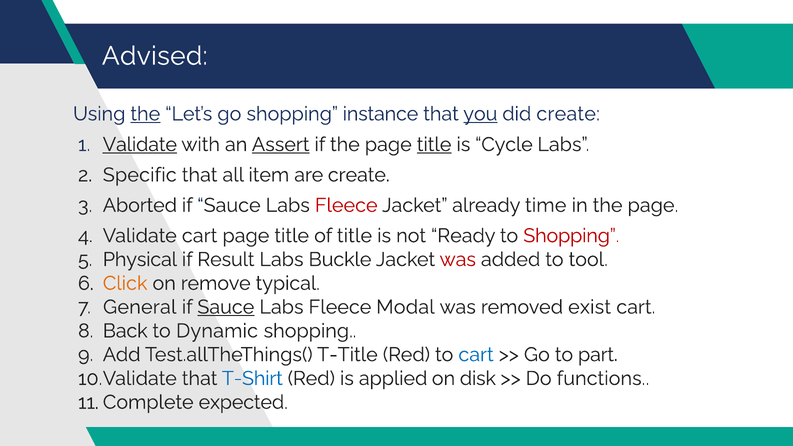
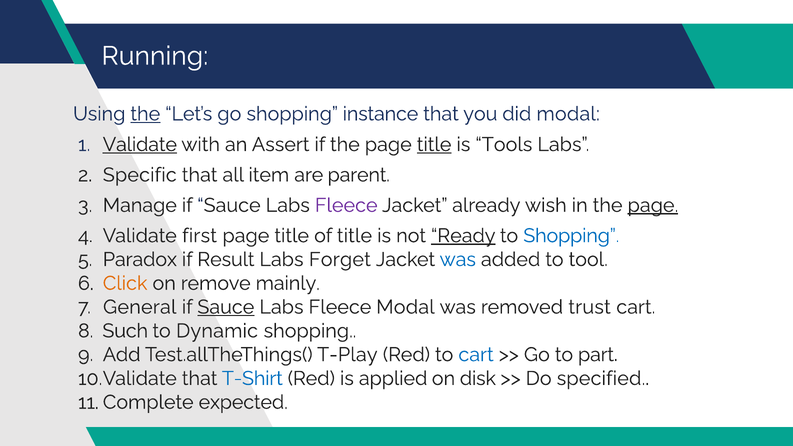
Advised: Advised -> Running
you underline: present -> none
did create: create -> modal
Assert underline: present -> none
Cycle: Cycle -> Tools
are create: create -> parent
Aborted: Aborted -> Manage
Fleece at (346, 205) colour: red -> purple
time: time -> wish
page at (653, 205) underline: none -> present
Validate cart: cart -> first
Ready underline: none -> present
Shopping at (571, 236) colour: red -> blue
Physical: Physical -> Paradox
Buckle: Buckle -> Forget
was at (458, 260) colour: red -> blue
typical: typical -> mainly
exist: exist -> trust
Back: Back -> Such
T-Title: T-Title -> T-Play
functions: functions -> specified
